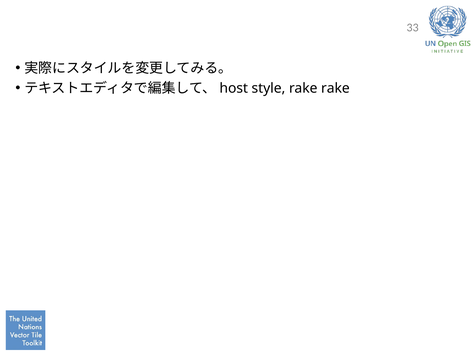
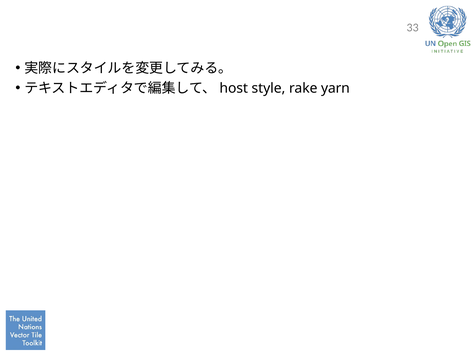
rake rake: rake -> yarn
